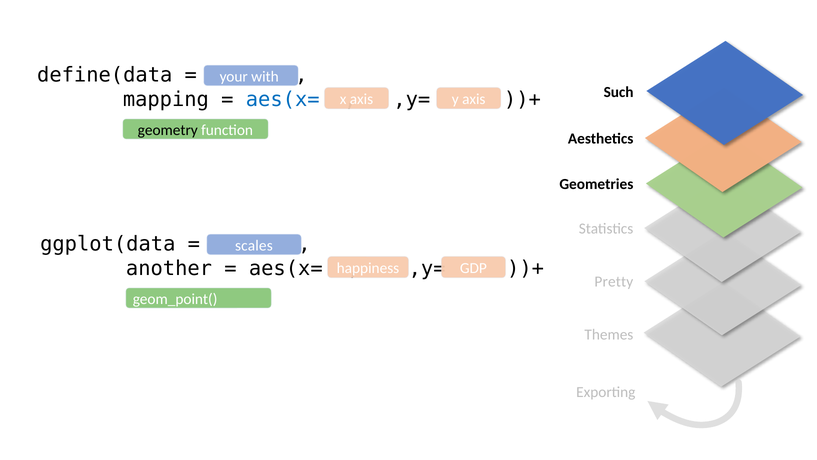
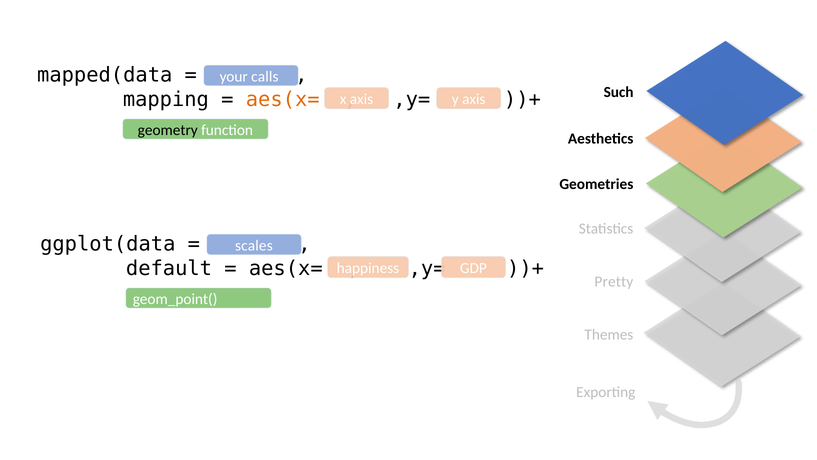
define(data: define(data -> mapped(data
with: with -> calls
aes(x= at (283, 100) colour: blue -> orange
another: another -> default
